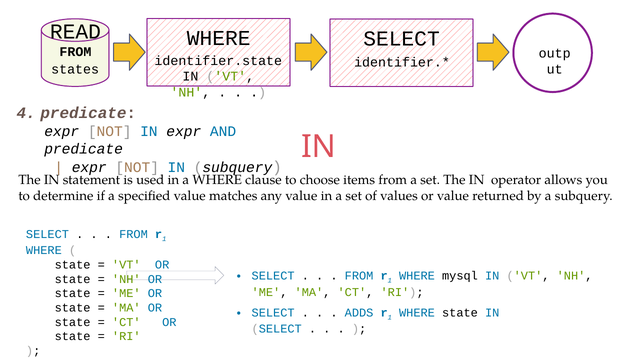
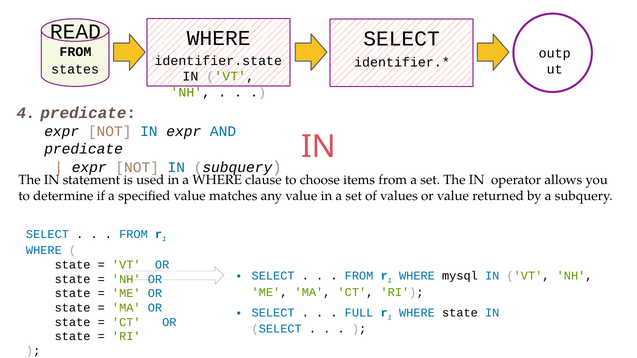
ADDS: ADDS -> FULL
